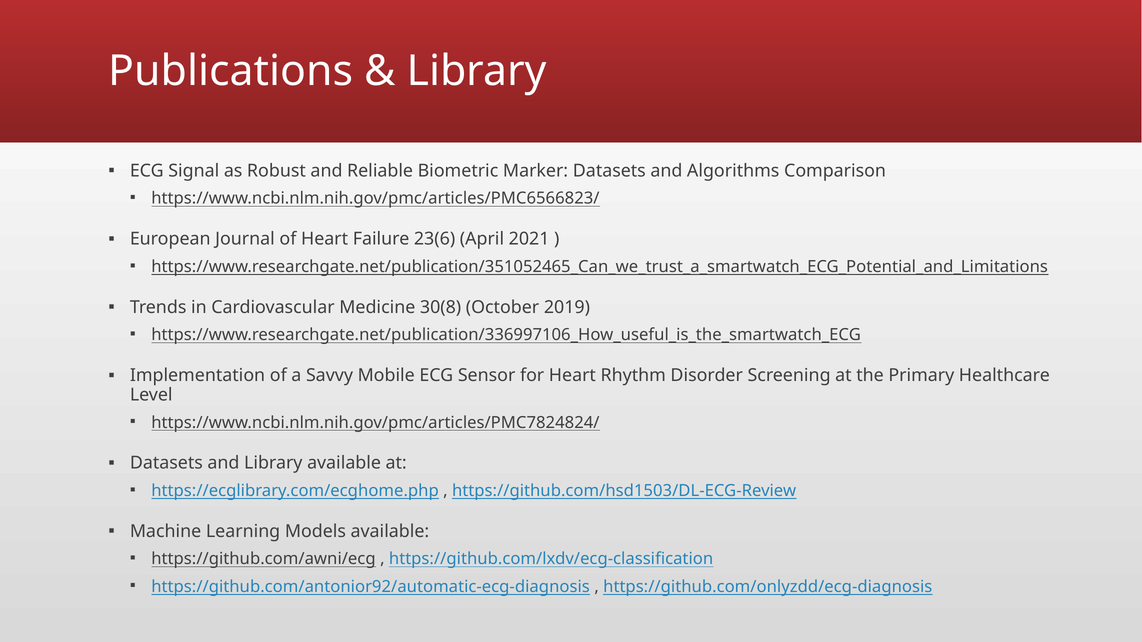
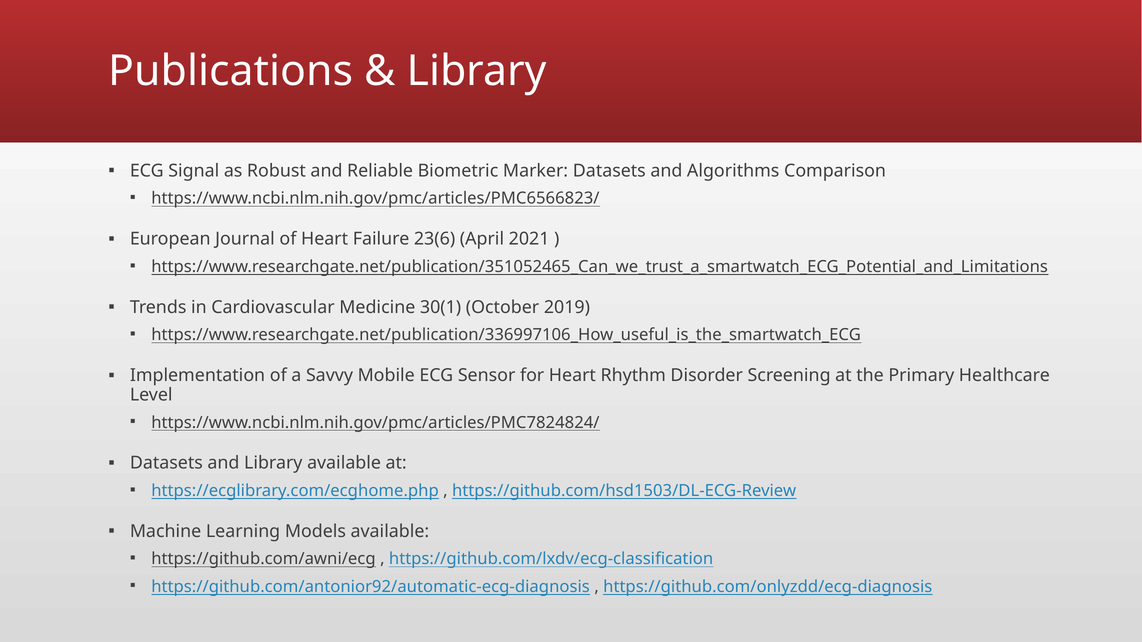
30(8: 30(8 -> 30(1
